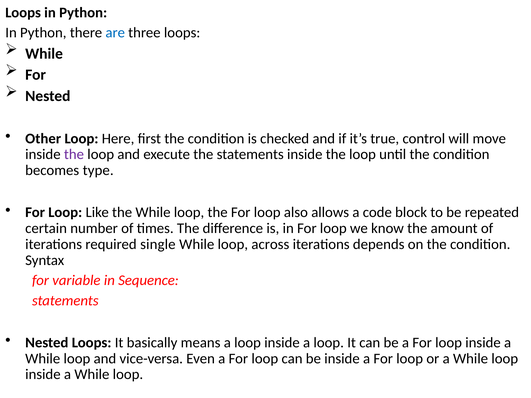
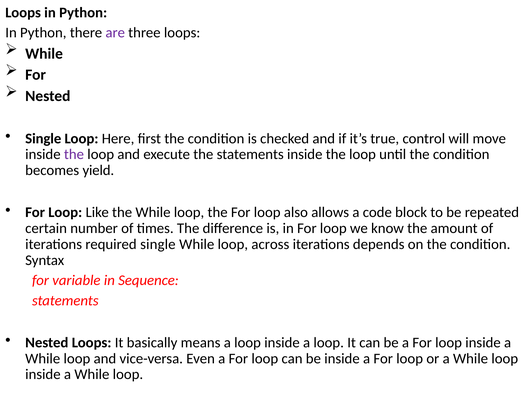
are colour: blue -> purple
Other at (43, 139): Other -> Single
type: type -> yield
